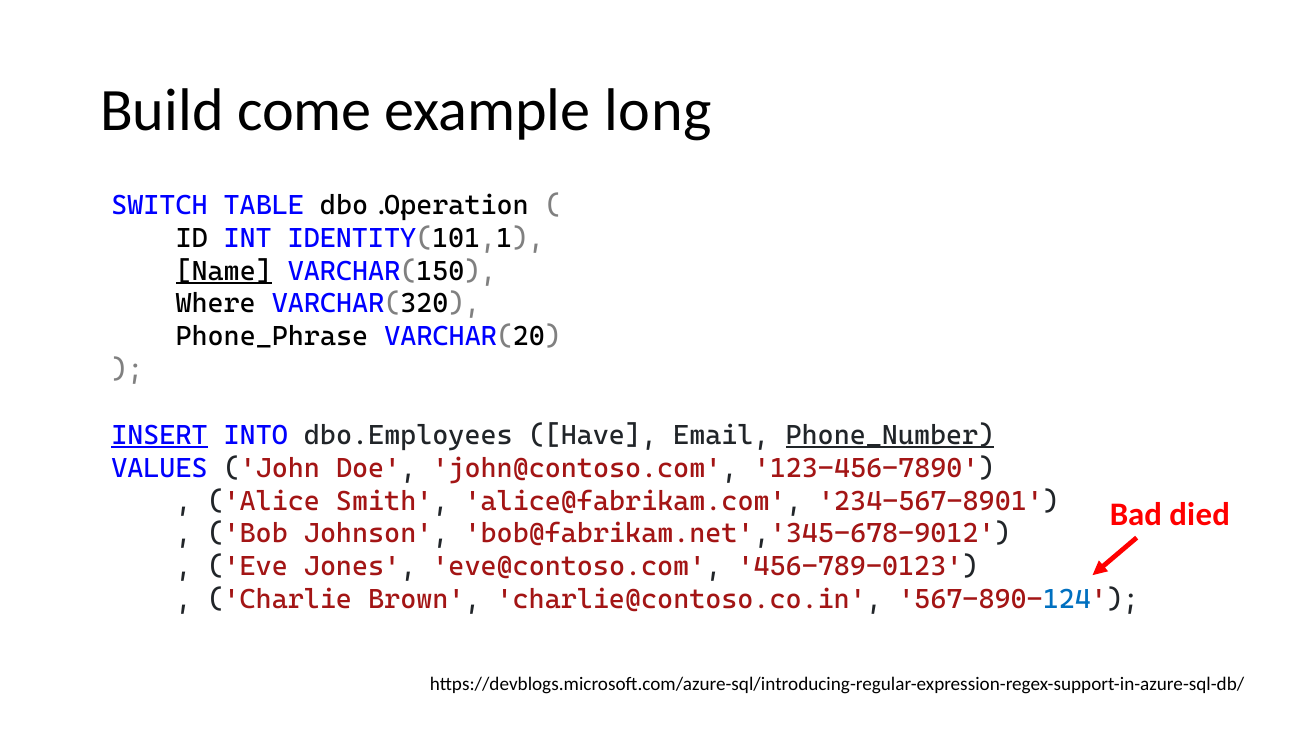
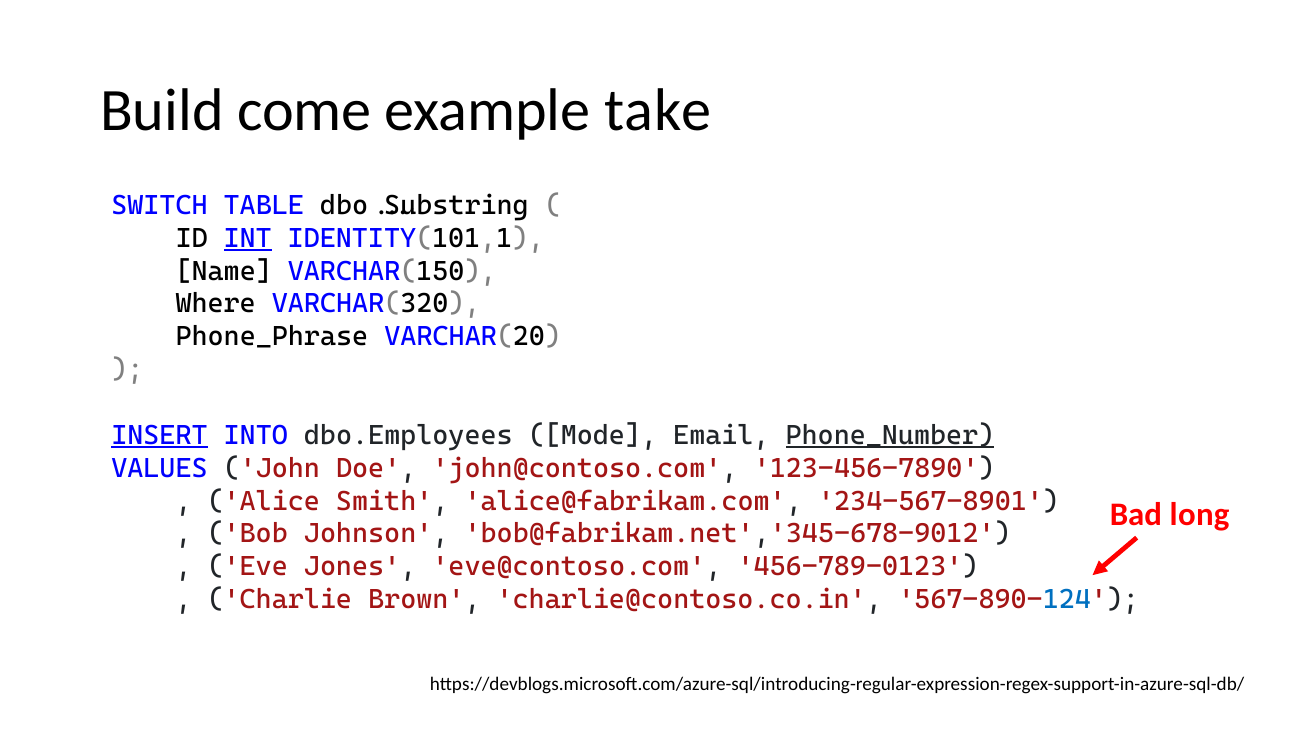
long: long -> take
dbo.Operation: dbo.Operation -> dbo.Substring
INT underline: none -> present
Name underline: present -> none
Have: Have -> Mode
died: died -> long
